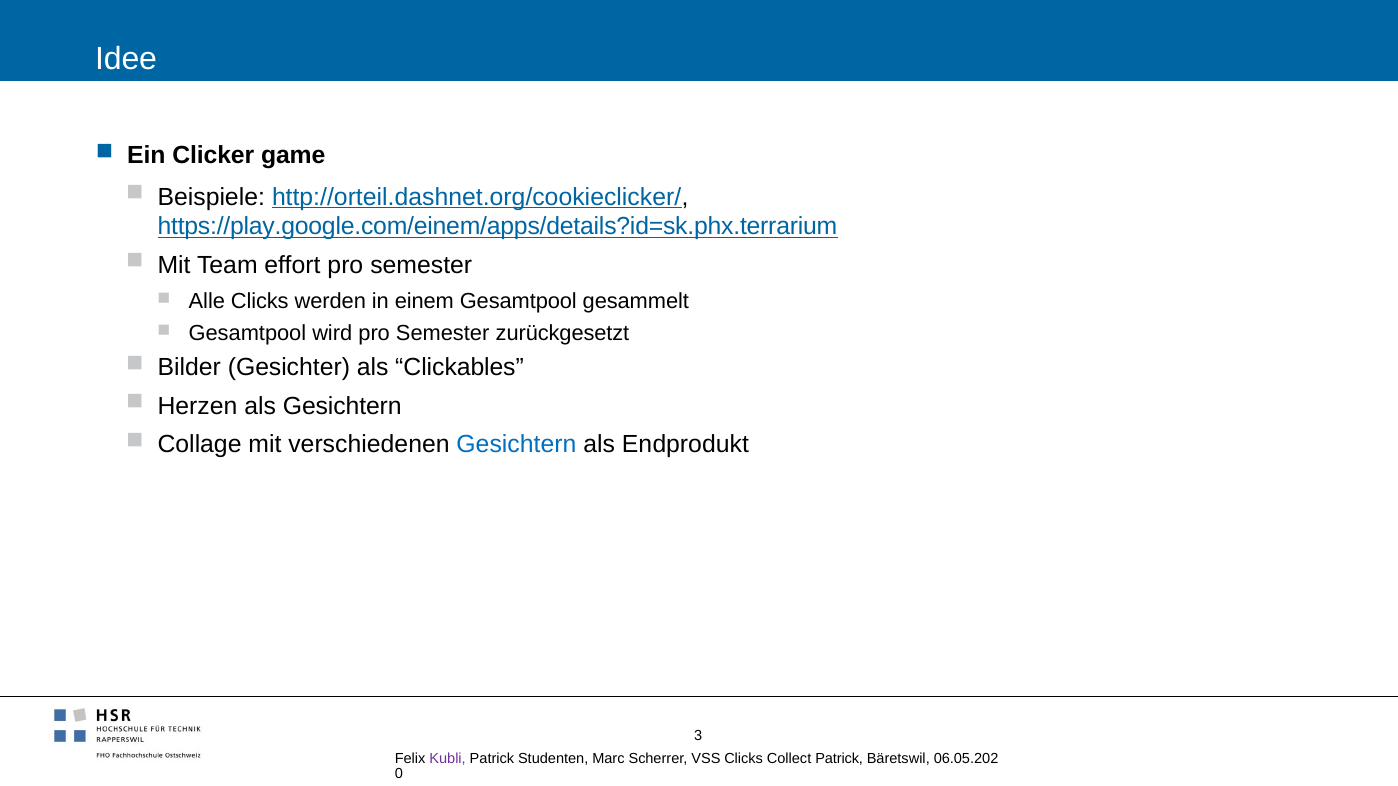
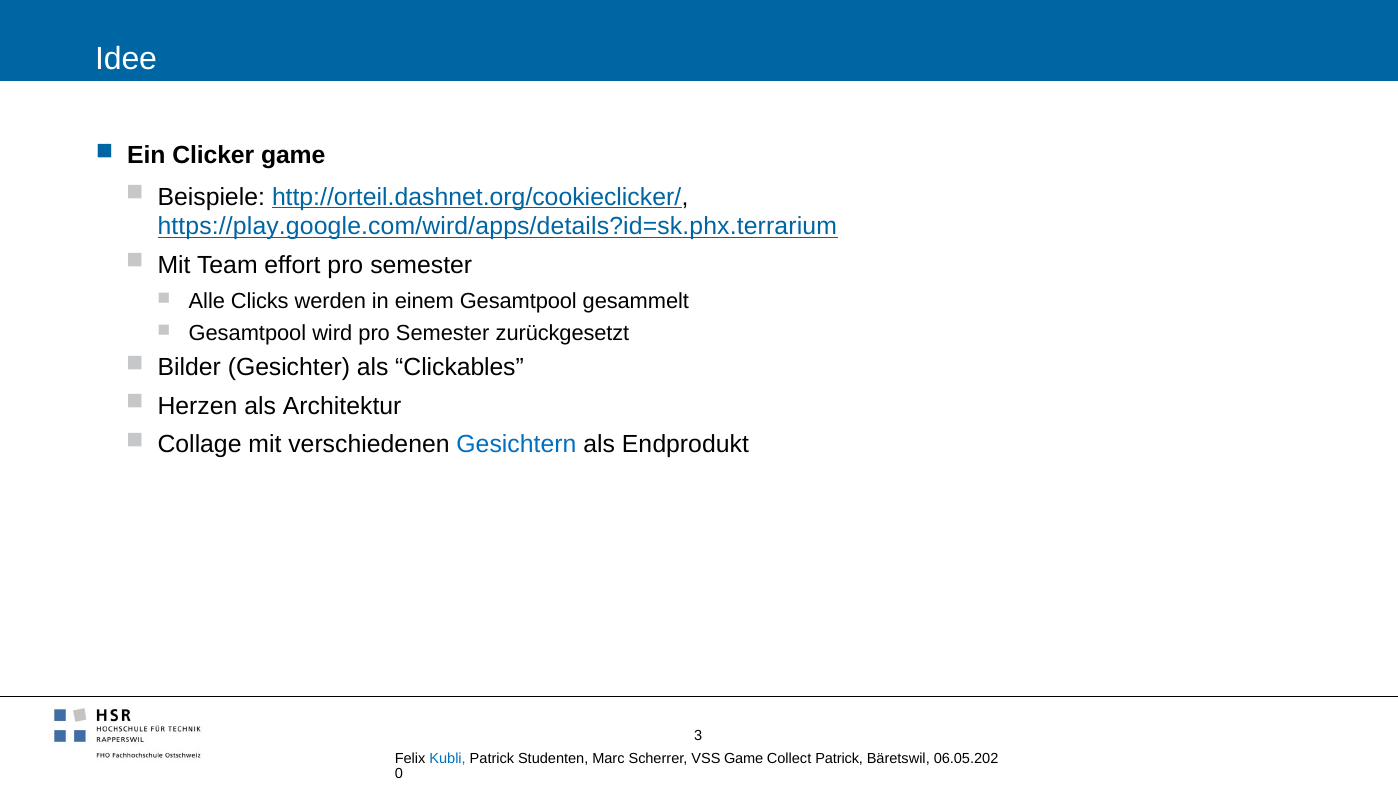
https://play.google.com/einem/apps/details?id=sk.phx.terrarium: https://play.google.com/einem/apps/details?id=sk.phx.terrarium -> https://play.google.com/wird/apps/details?id=sk.phx.terrarium
als Gesichtern: Gesichtern -> Architektur
Kubli colour: purple -> blue
VSS Clicks: Clicks -> Game
